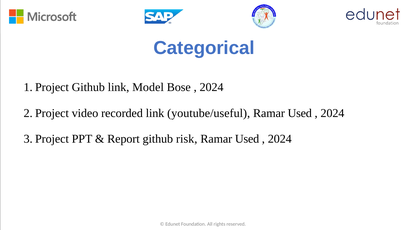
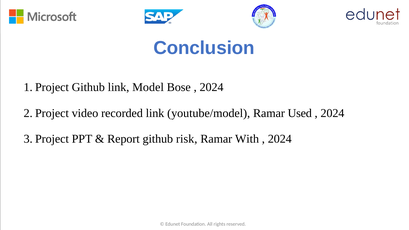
Categorical: Categorical -> Conclusion
youtube/useful: youtube/useful -> youtube/model
Used at (247, 139): Used -> With
